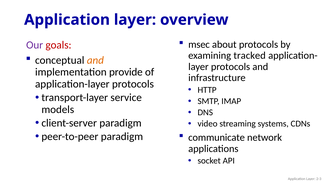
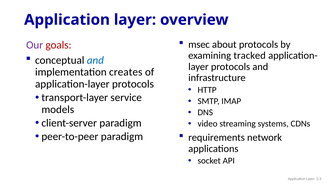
and at (95, 60) colour: orange -> blue
provide: provide -> creates
communicate: communicate -> requirements
